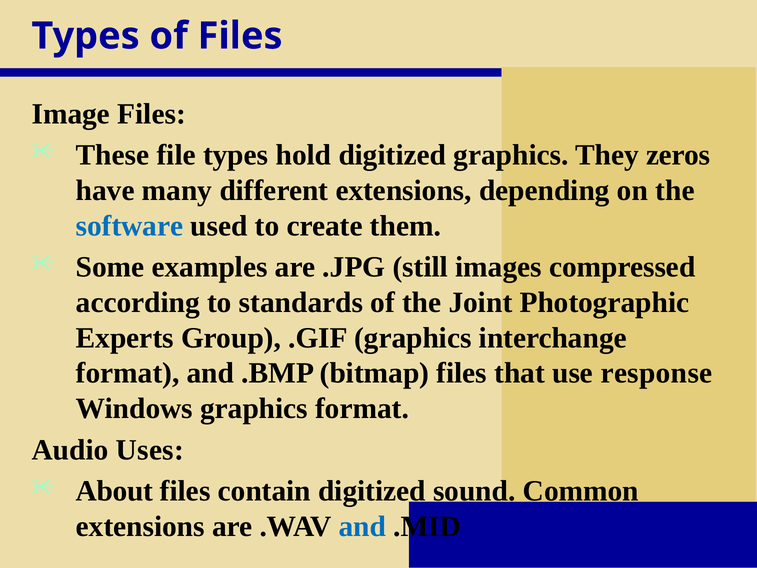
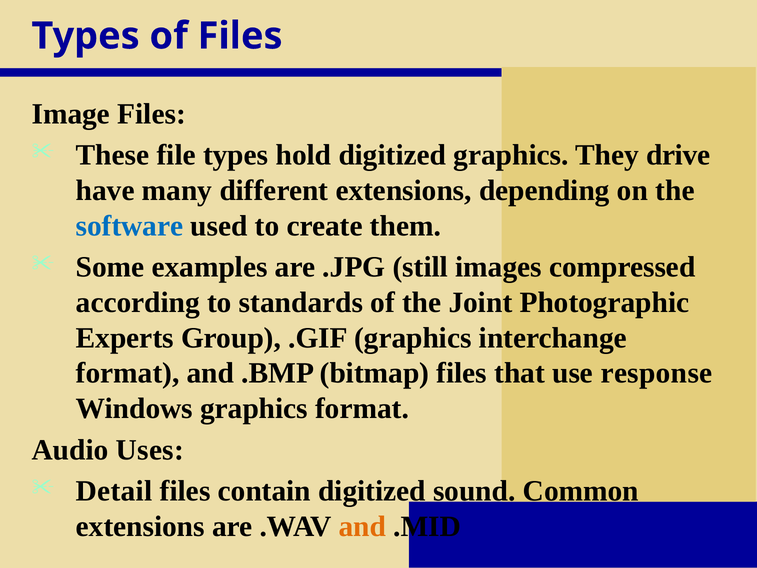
zeros: zeros -> drive
About: About -> Detail
and at (362, 526) colour: blue -> orange
